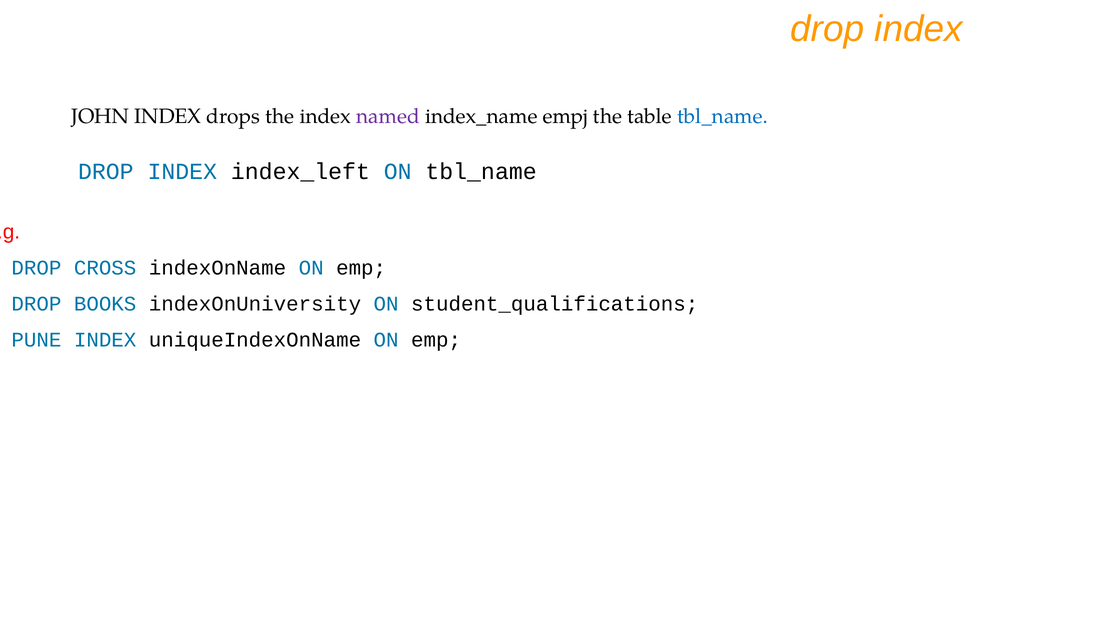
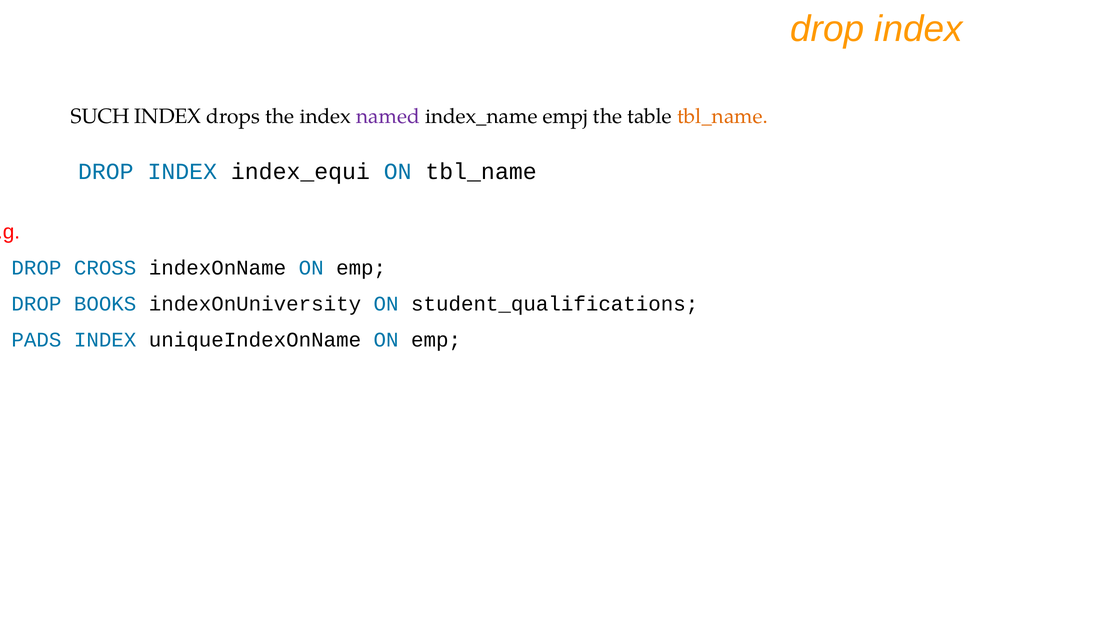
JOHN: JOHN -> SUCH
tbl_name at (723, 116) colour: blue -> orange
index_left: index_left -> index_equi
PUNE: PUNE -> PADS
